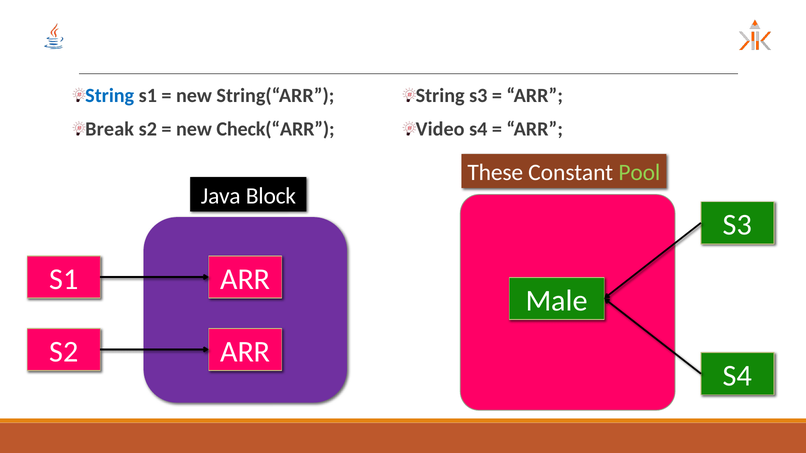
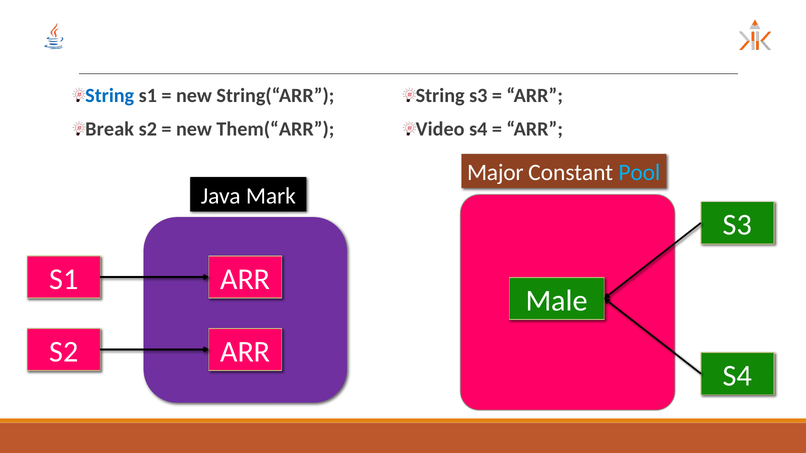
Check(“ARR: Check(“ARR -> Them(“ARR
These: These -> Major
Pool colour: light green -> light blue
Block: Block -> Mark
